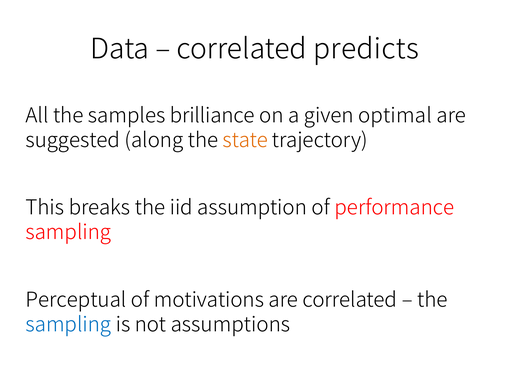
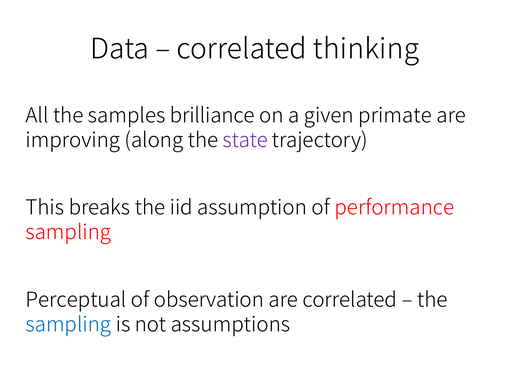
predicts: predicts -> thinking
optimal: optimal -> primate
suggested: suggested -> improving
state colour: orange -> purple
motivations: motivations -> observation
